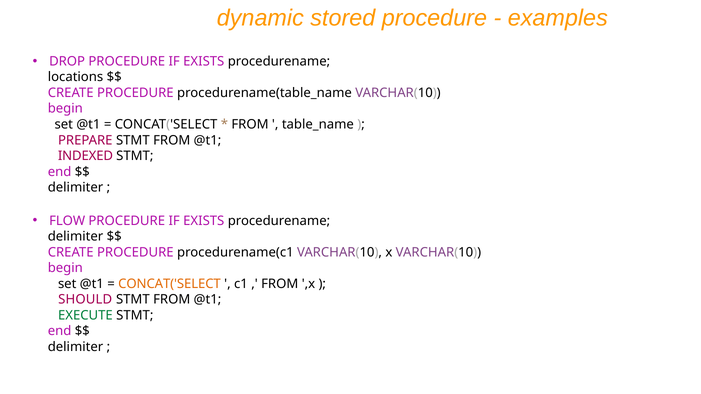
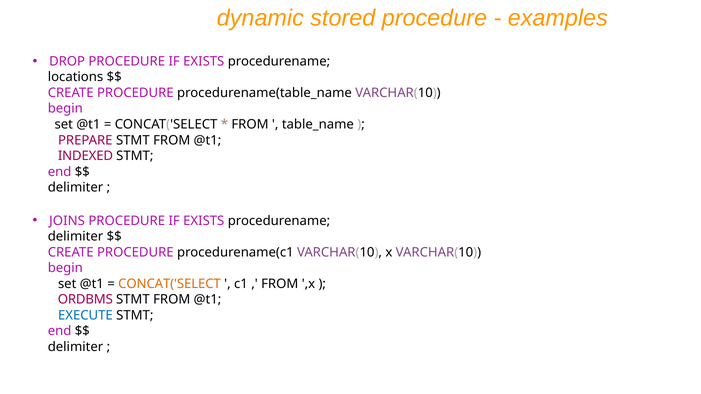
FLOW: FLOW -> JOINS
SHOULD: SHOULD -> ORDBMS
EXECUTE colour: green -> blue
